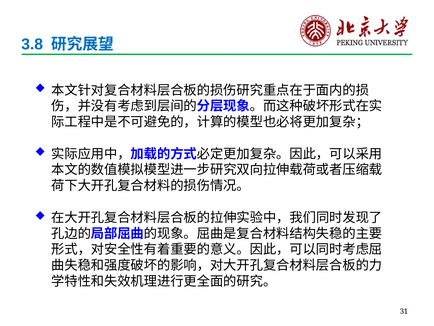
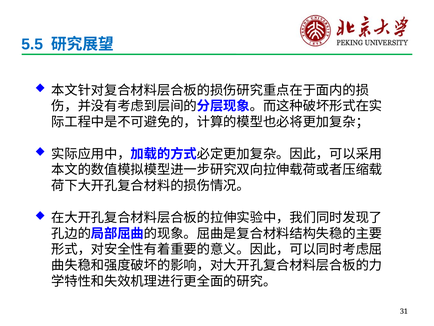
3.8: 3.8 -> 5.5
